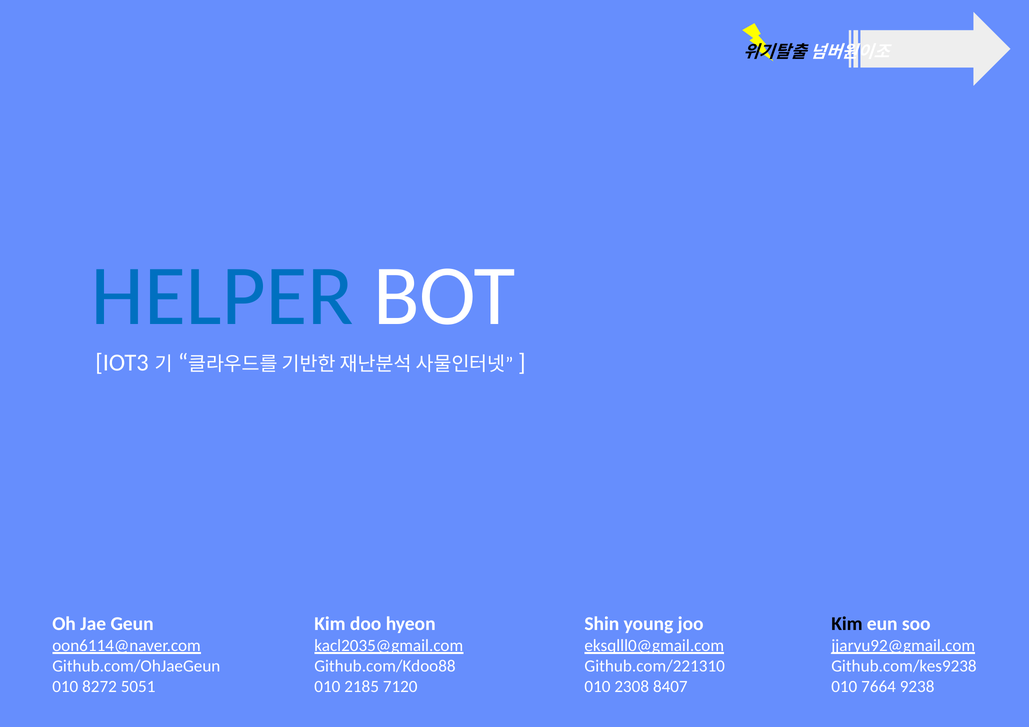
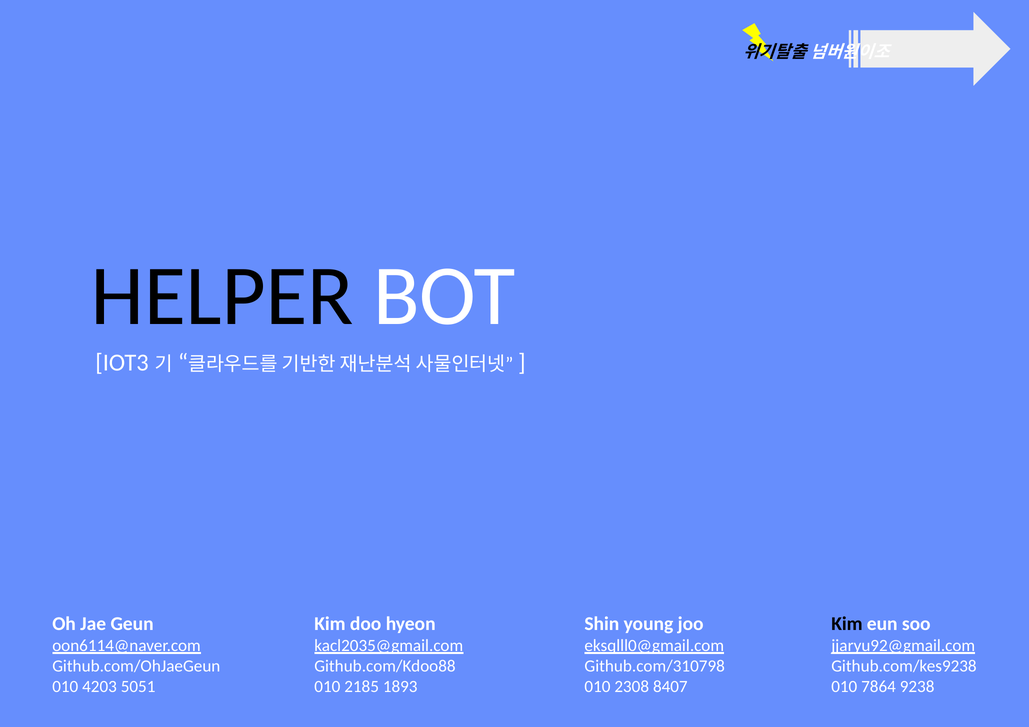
HELPER colour: blue -> black
Github.com/221310: Github.com/221310 -> Github.com/310798
8272: 8272 -> 4203
7120: 7120 -> 1893
7664: 7664 -> 7864
